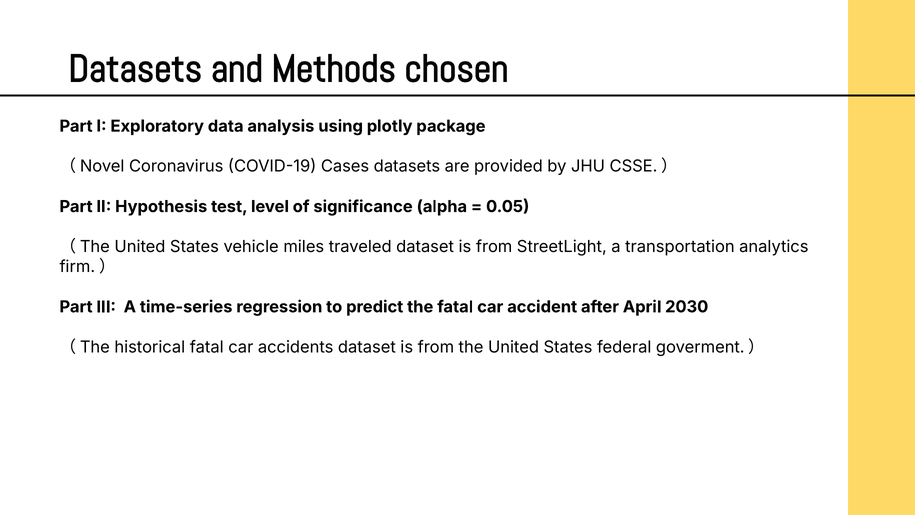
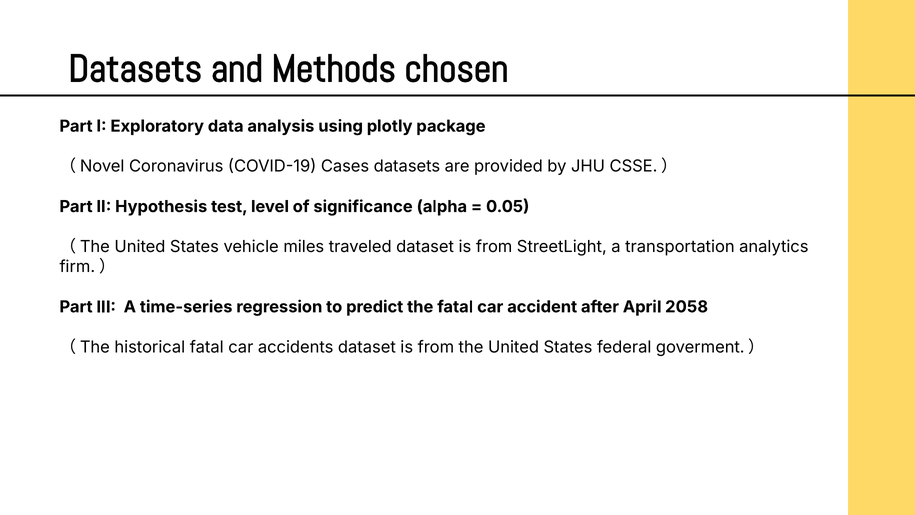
2030: 2030 -> 2058
